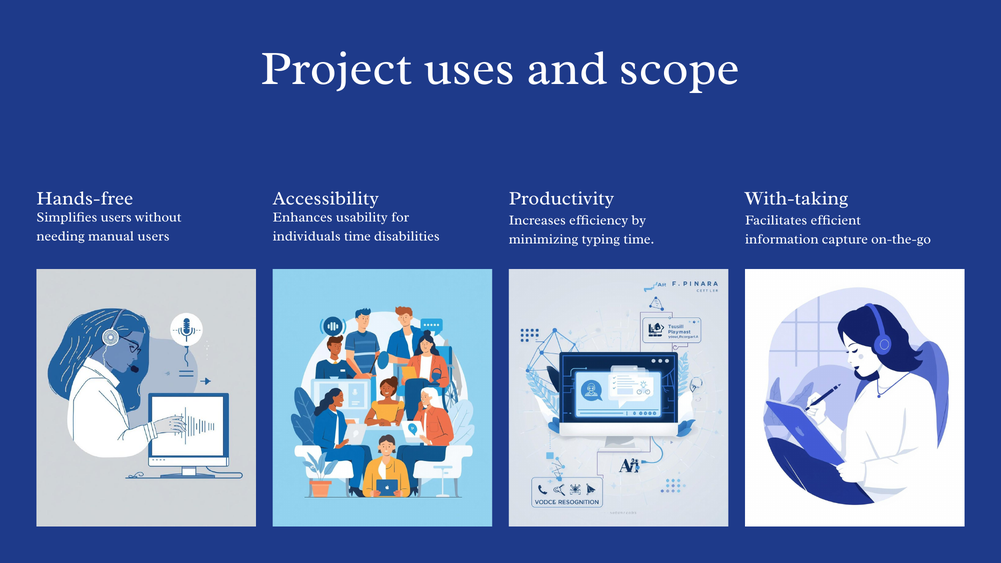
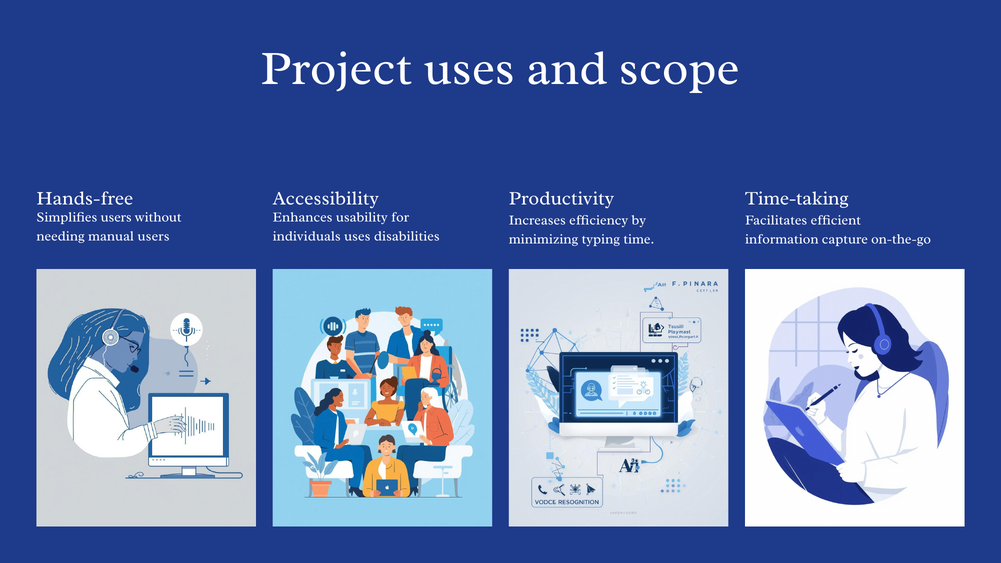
With-taking: With-taking -> Time-taking
individuals time: time -> uses
